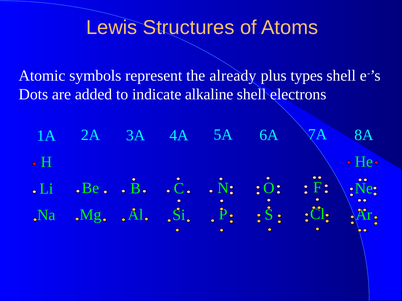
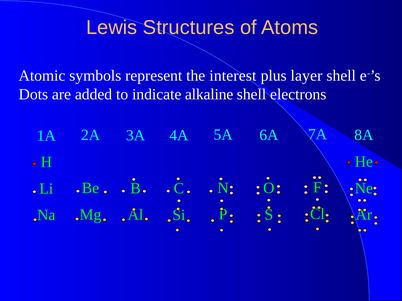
already: already -> interest
types: types -> layer
